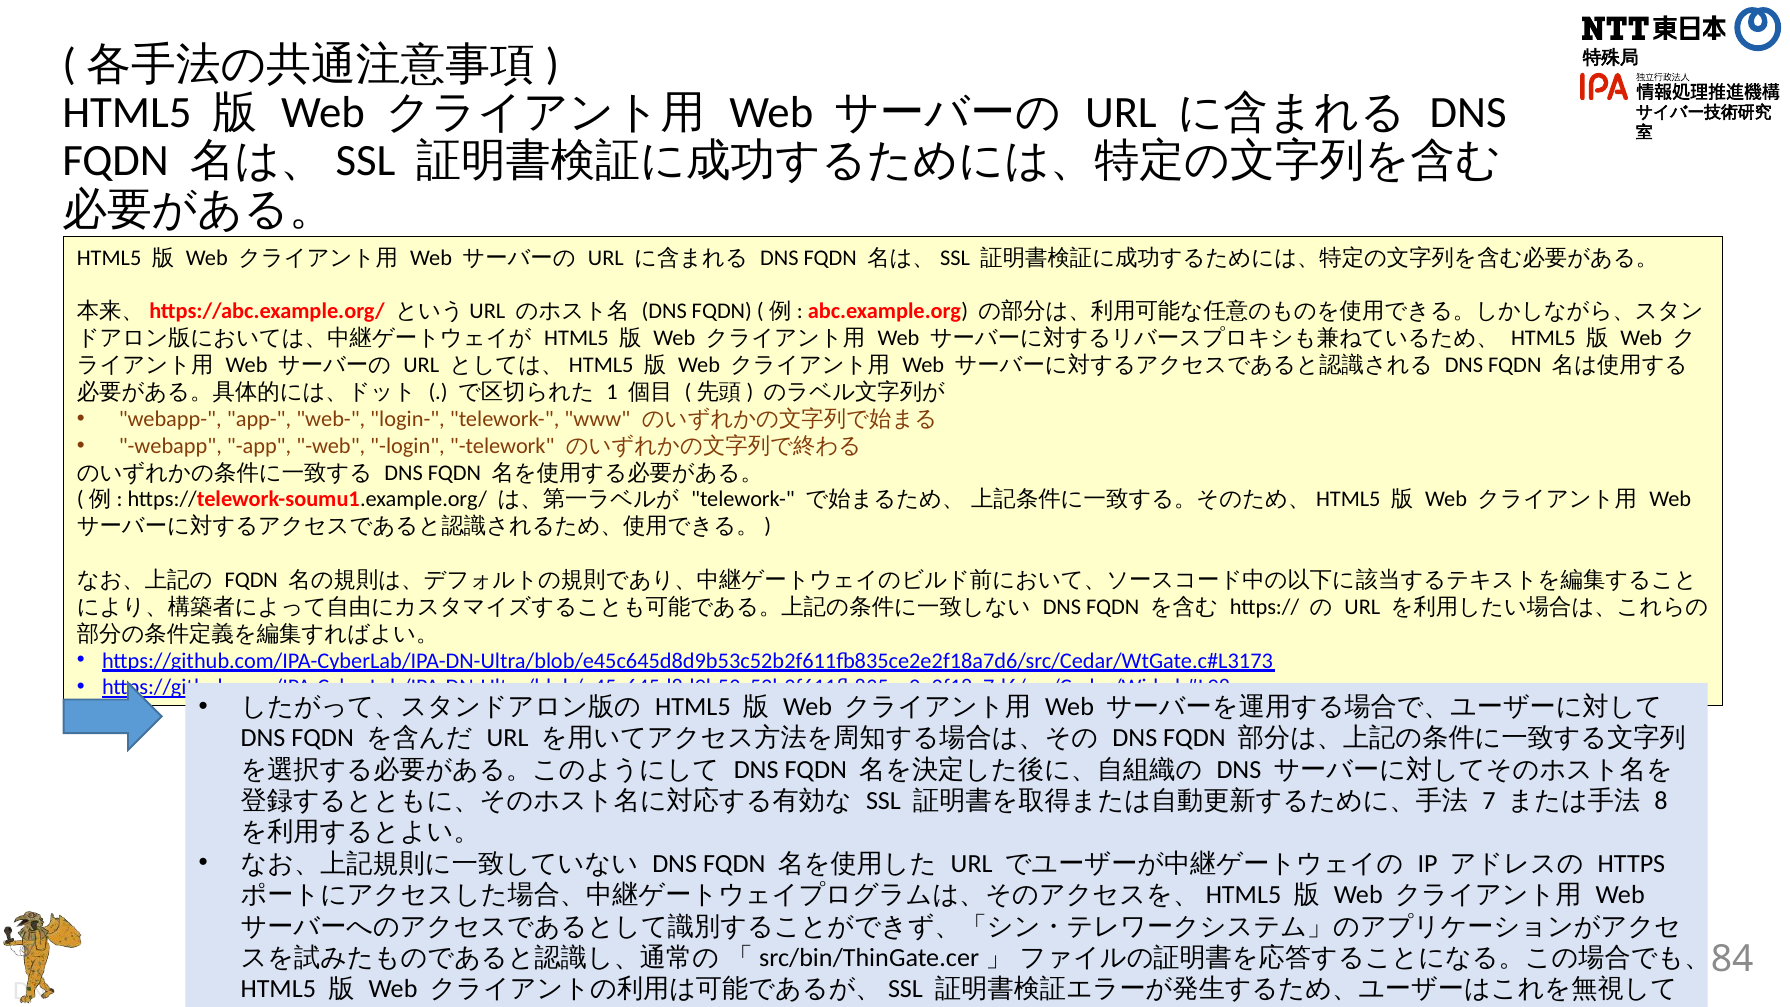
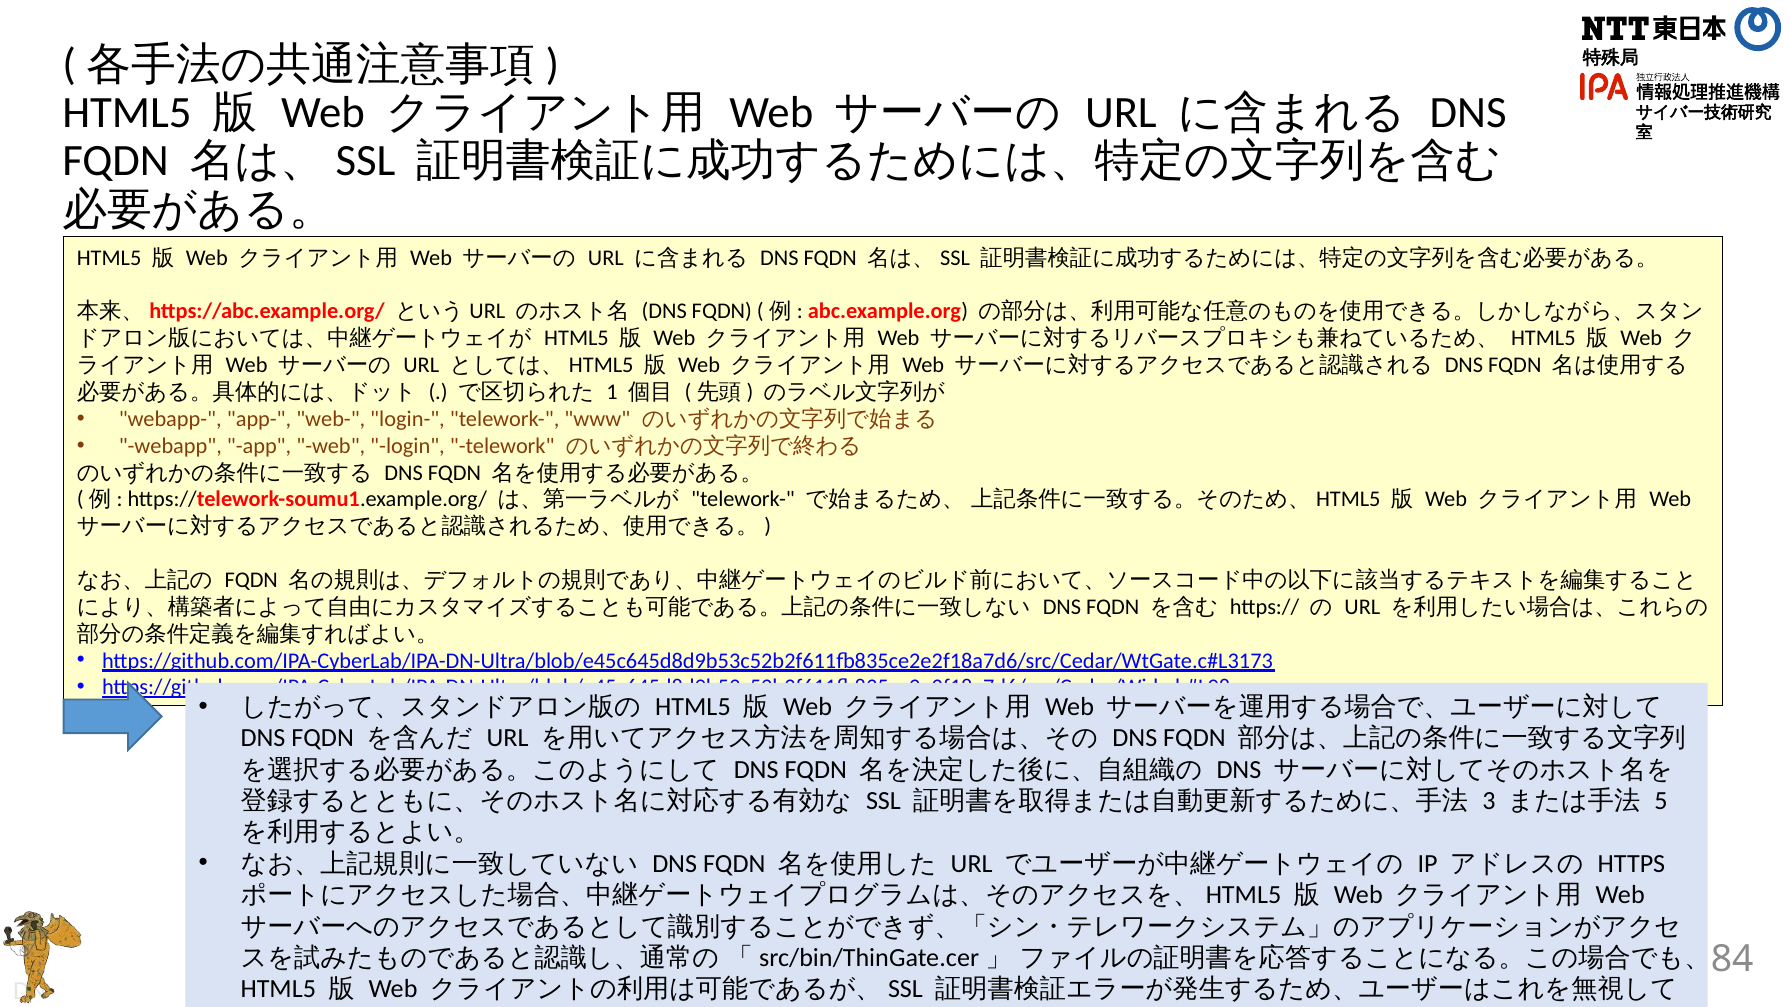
7: 7 -> 3
8: 8 -> 5
